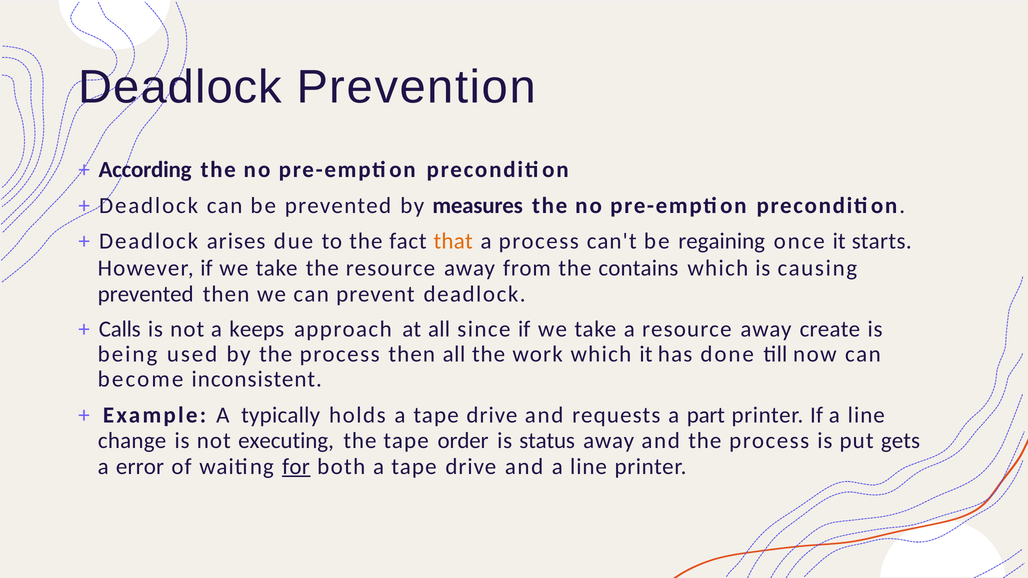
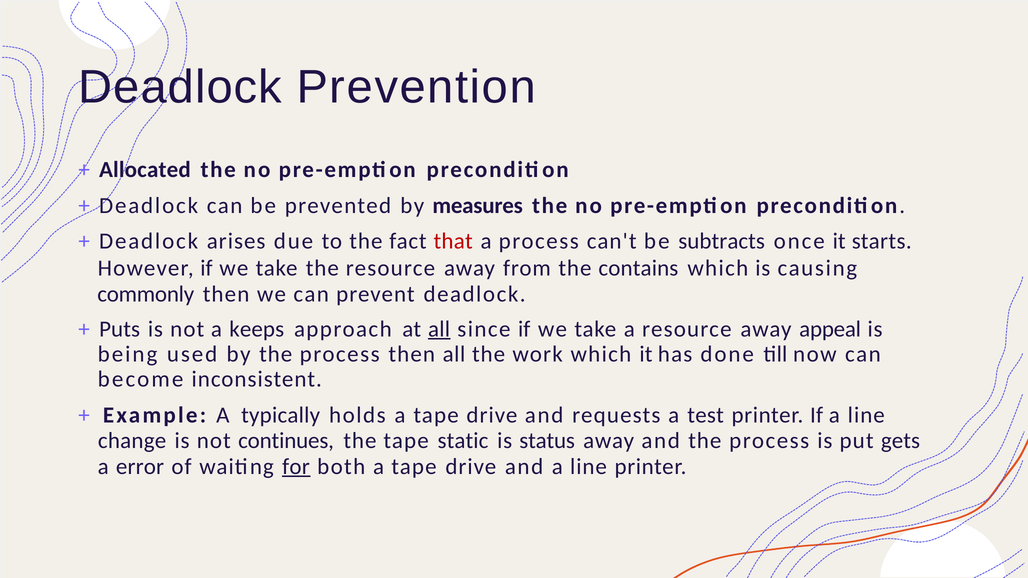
According: According -> Allocated
that colour: orange -> red
regaining: regaining -> subtracts
prevented at (146, 294): prevented -> commonly
Calls: Calls -> Puts
all at (439, 329) underline: none -> present
create: create -> appeal
part: part -> test
executing: executing -> continues
order: order -> static
